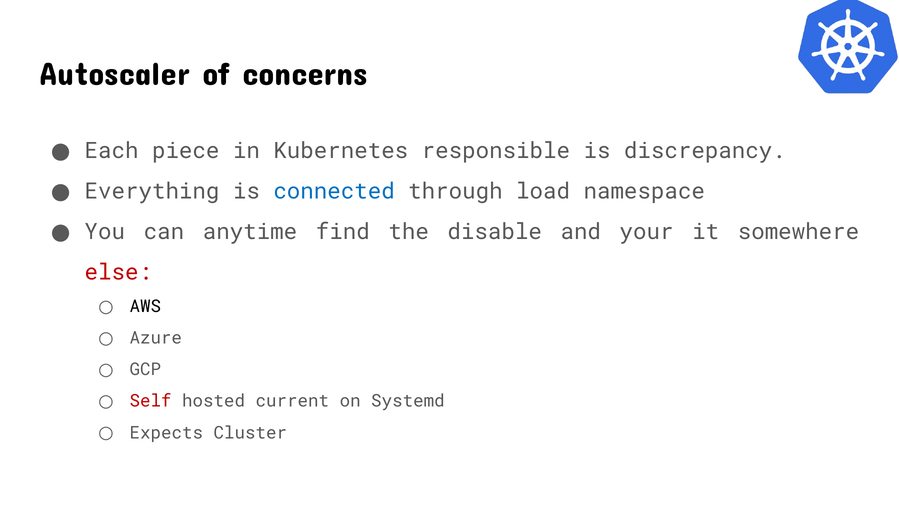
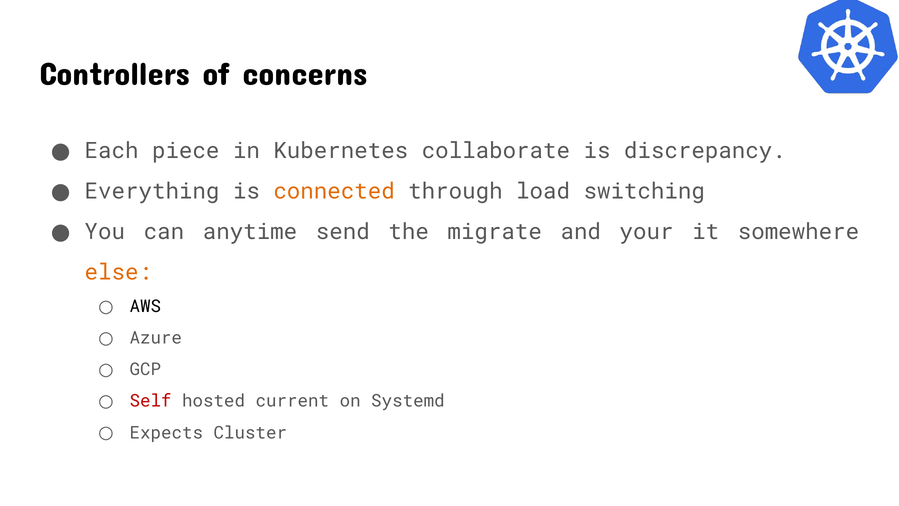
Autoscaler: Autoscaler -> Controllers
responsible: responsible -> collaborate
connected colour: blue -> orange
namespace: namespace -> switching
find: find -> send
disable: disable -> migrate
else colour: red -> orange
